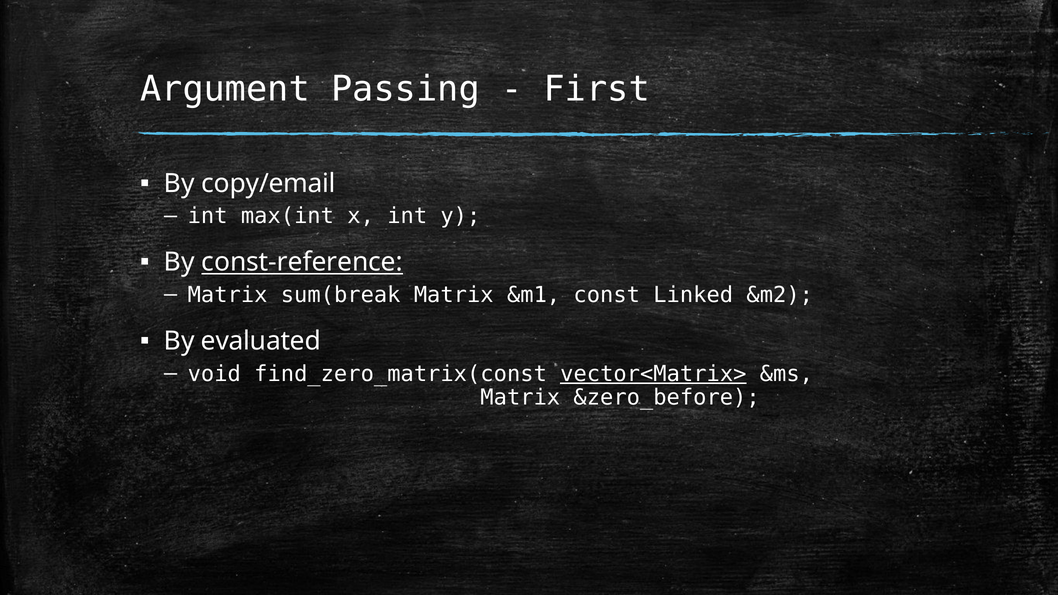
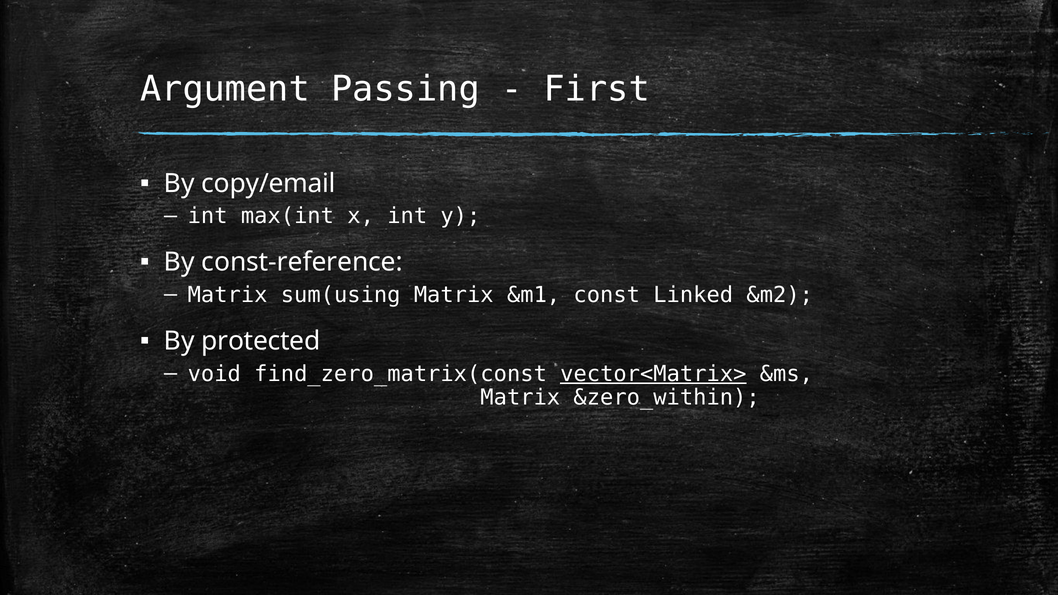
const-reference underline: present -> none
sum(break: sum(break -> sum(using
evaluated: evaluated -> protected
&zero_before: &zero_before -> &zero_within
